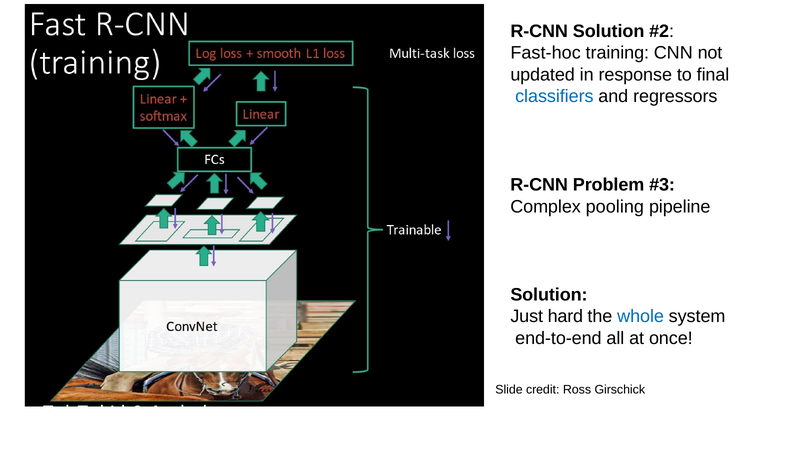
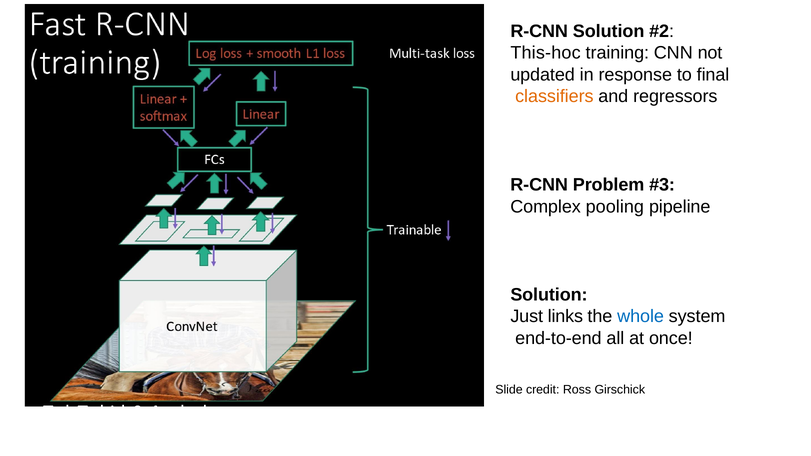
Fast-hoc: Fast-hoc -> This-hoc
classifiers colour: blue -> orange
hard: hard -> links
